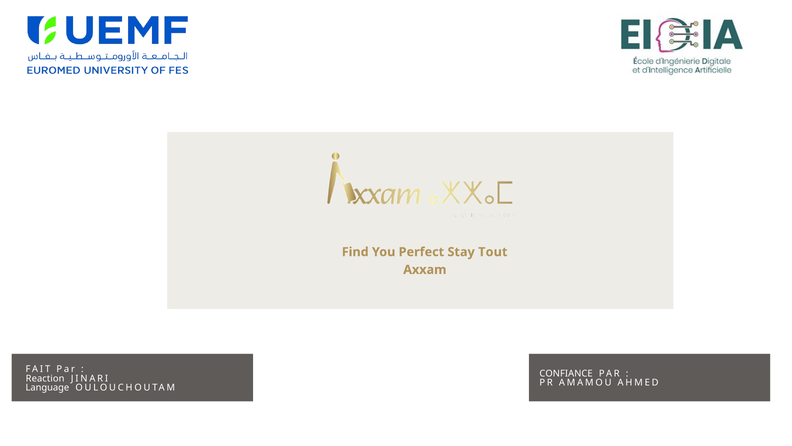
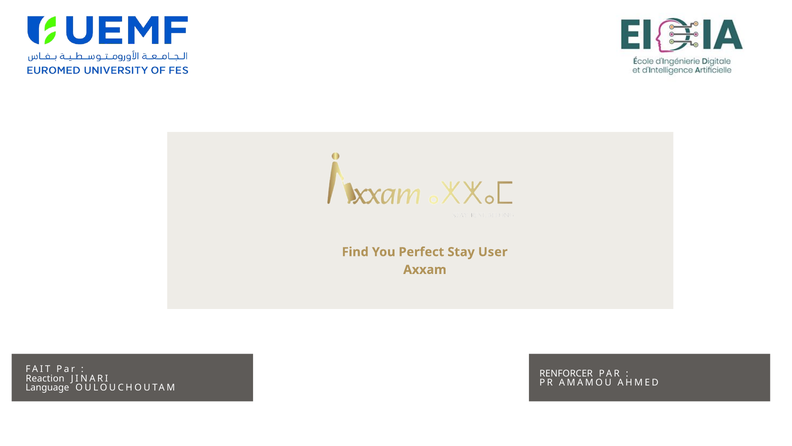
Tout: Tout -> User
CONFIANCE: CONFIANCE -> RENFORCER
